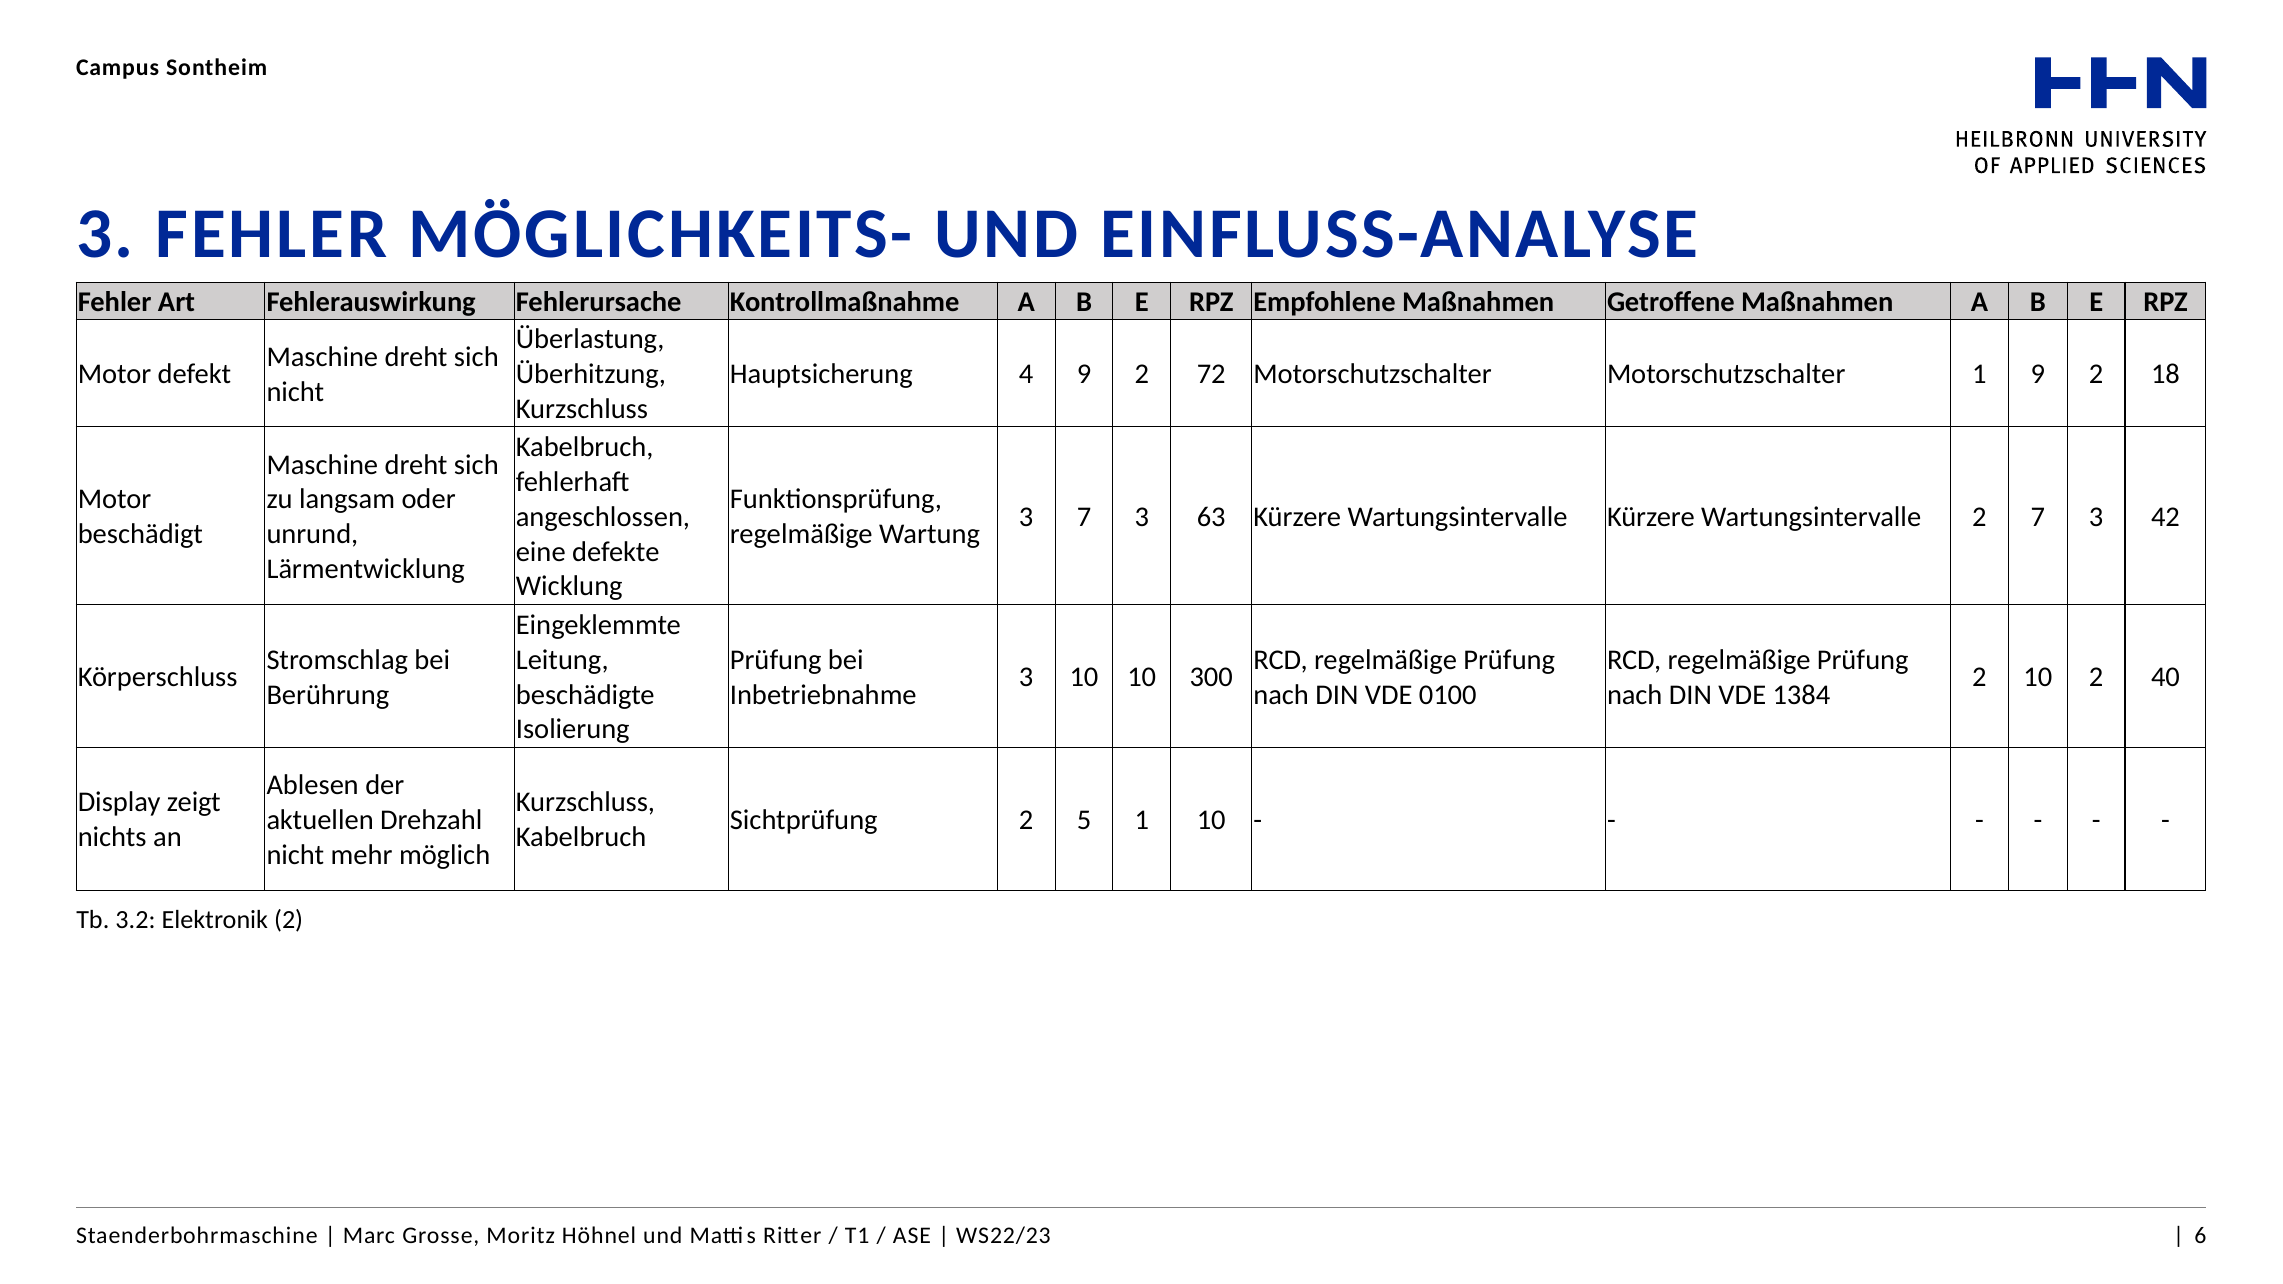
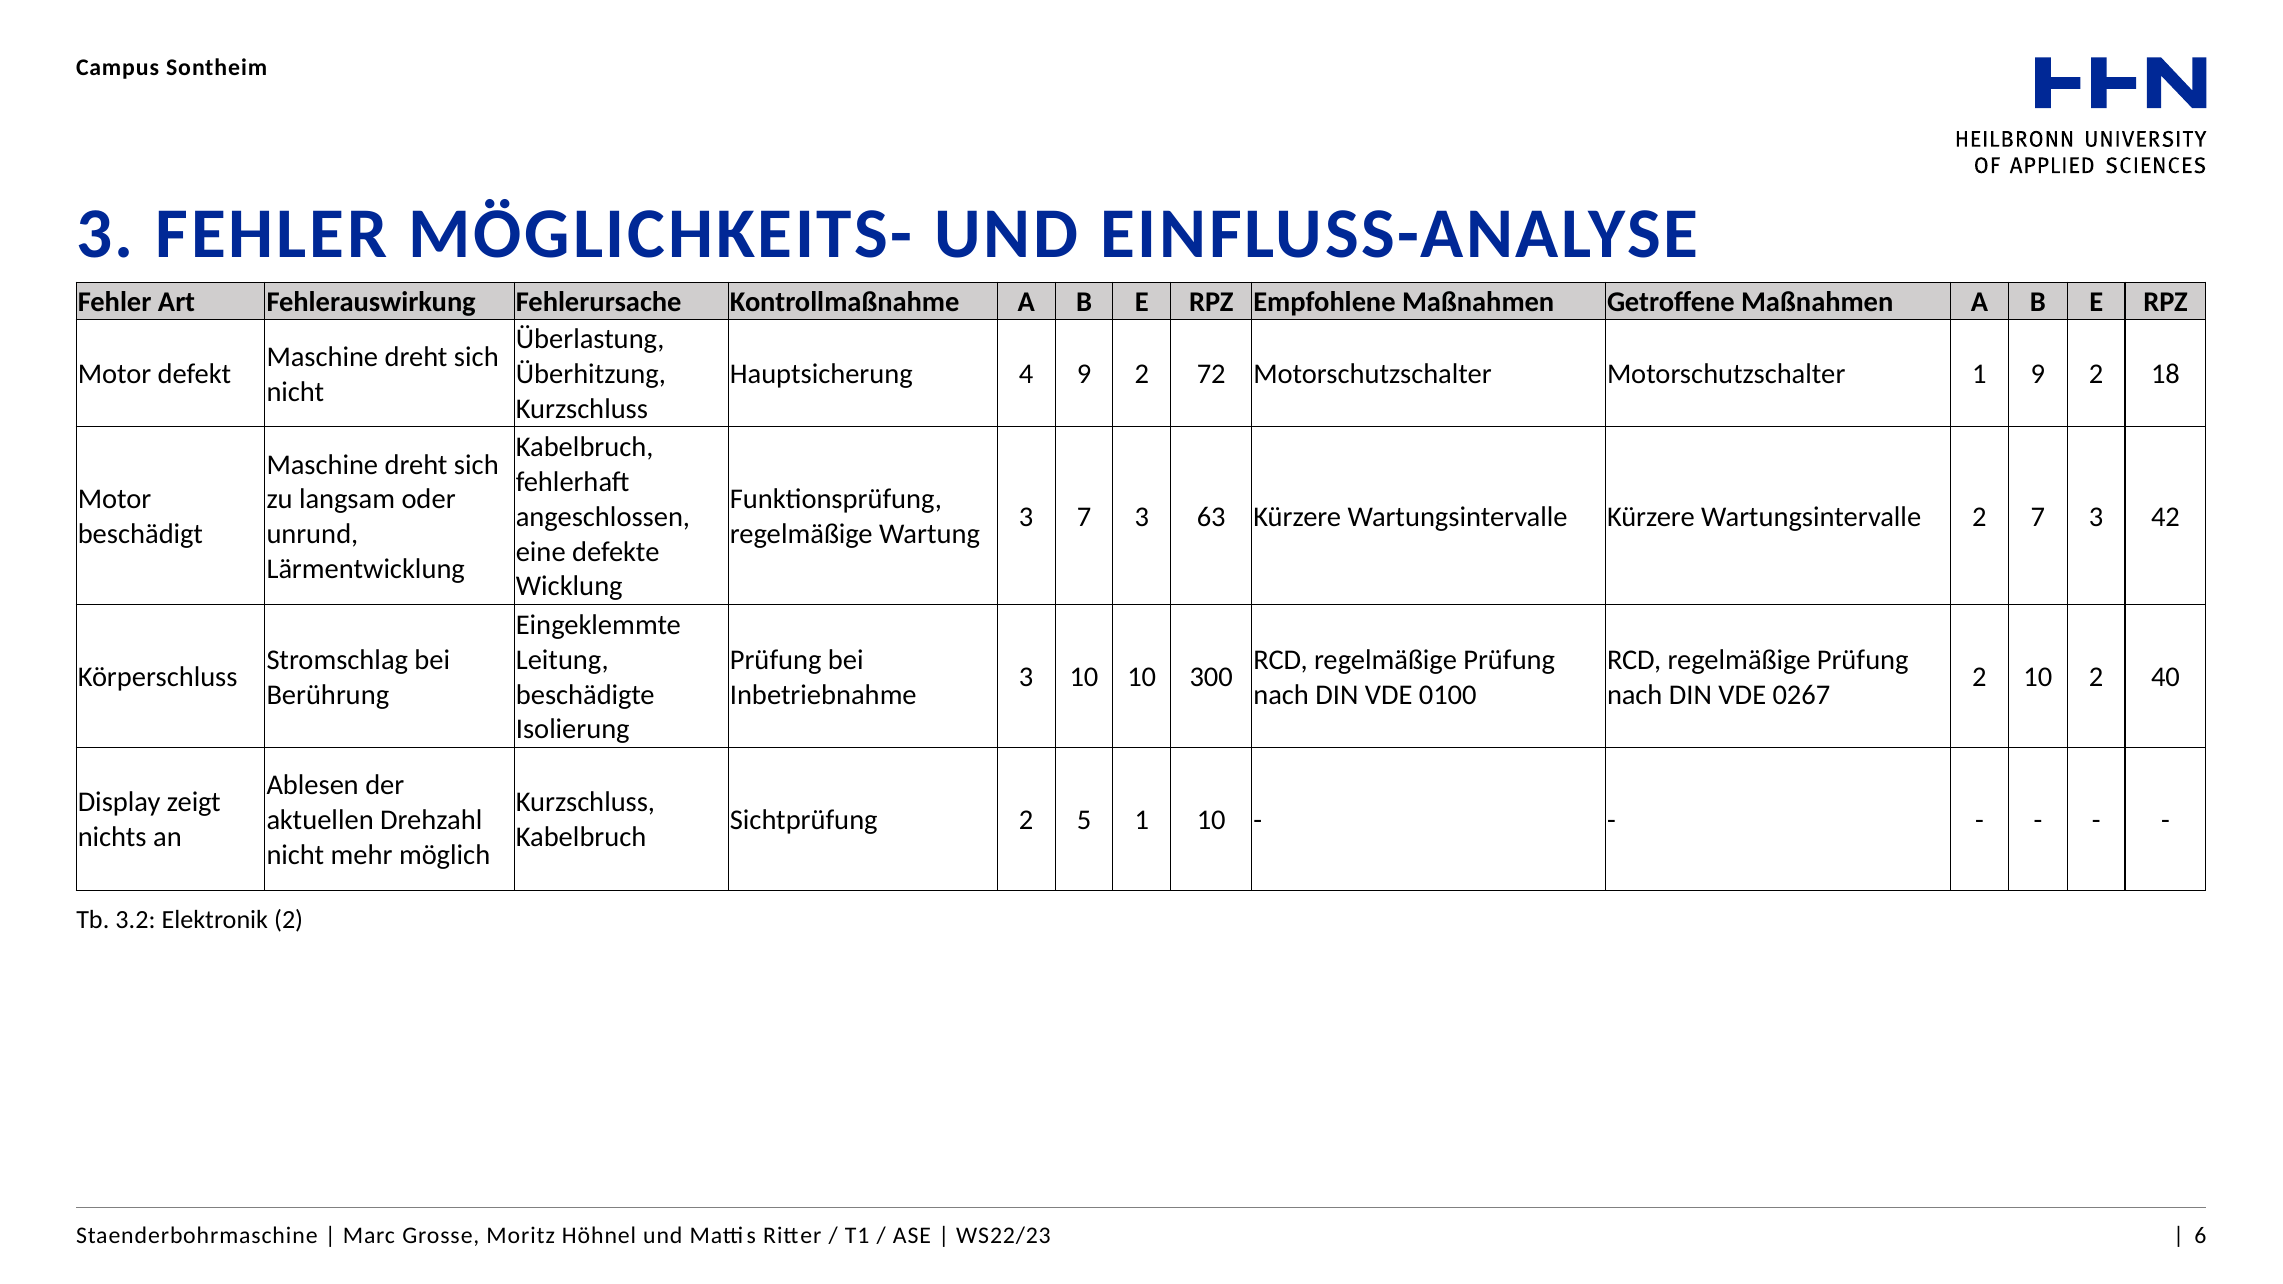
1384: 1384 -> 0267
